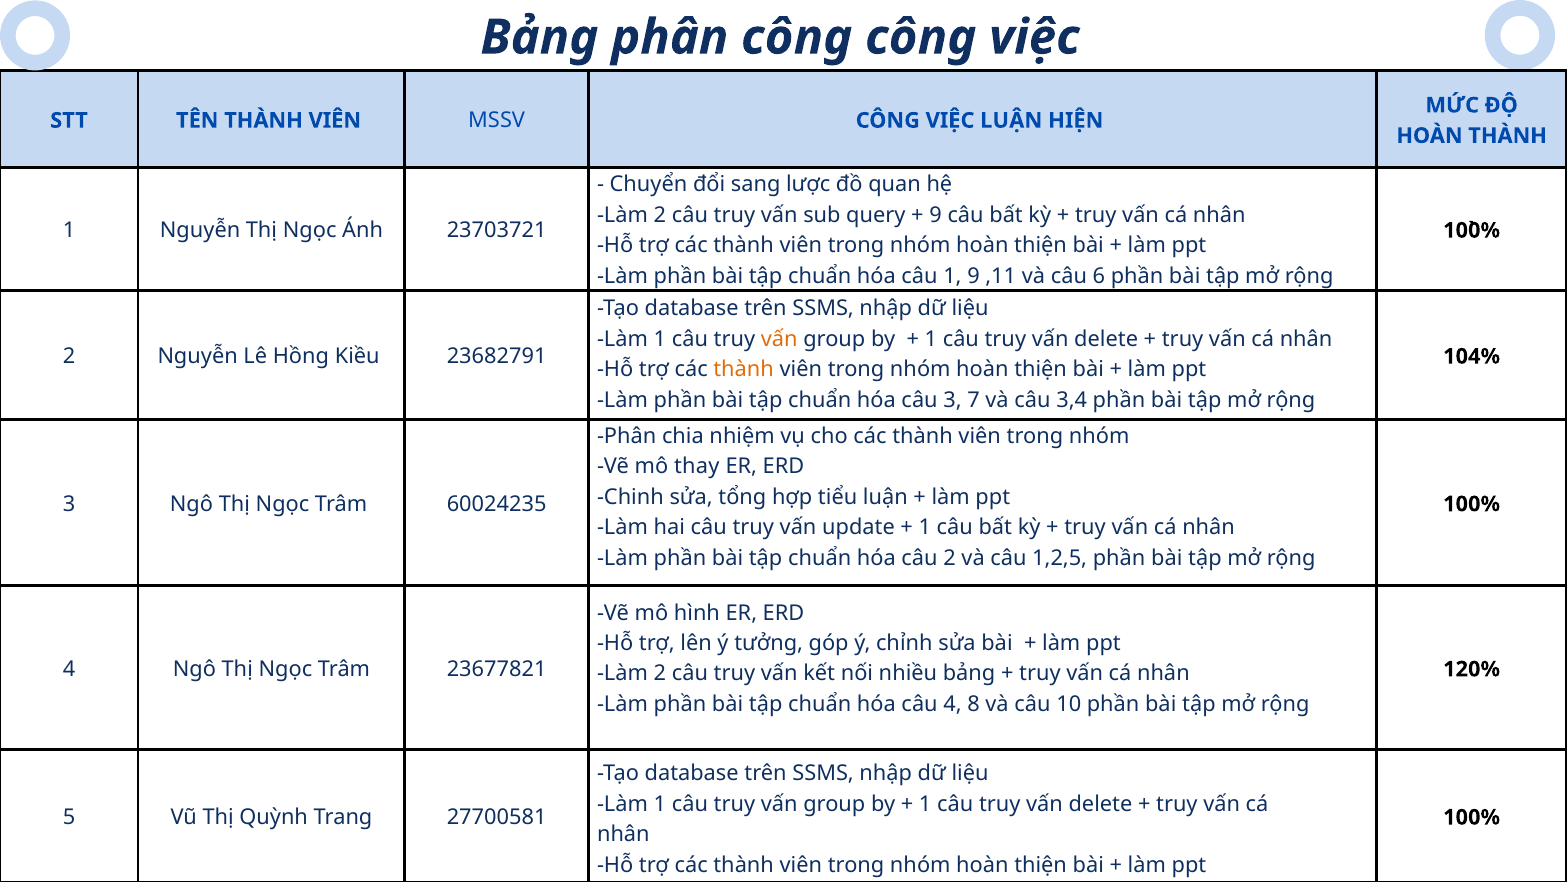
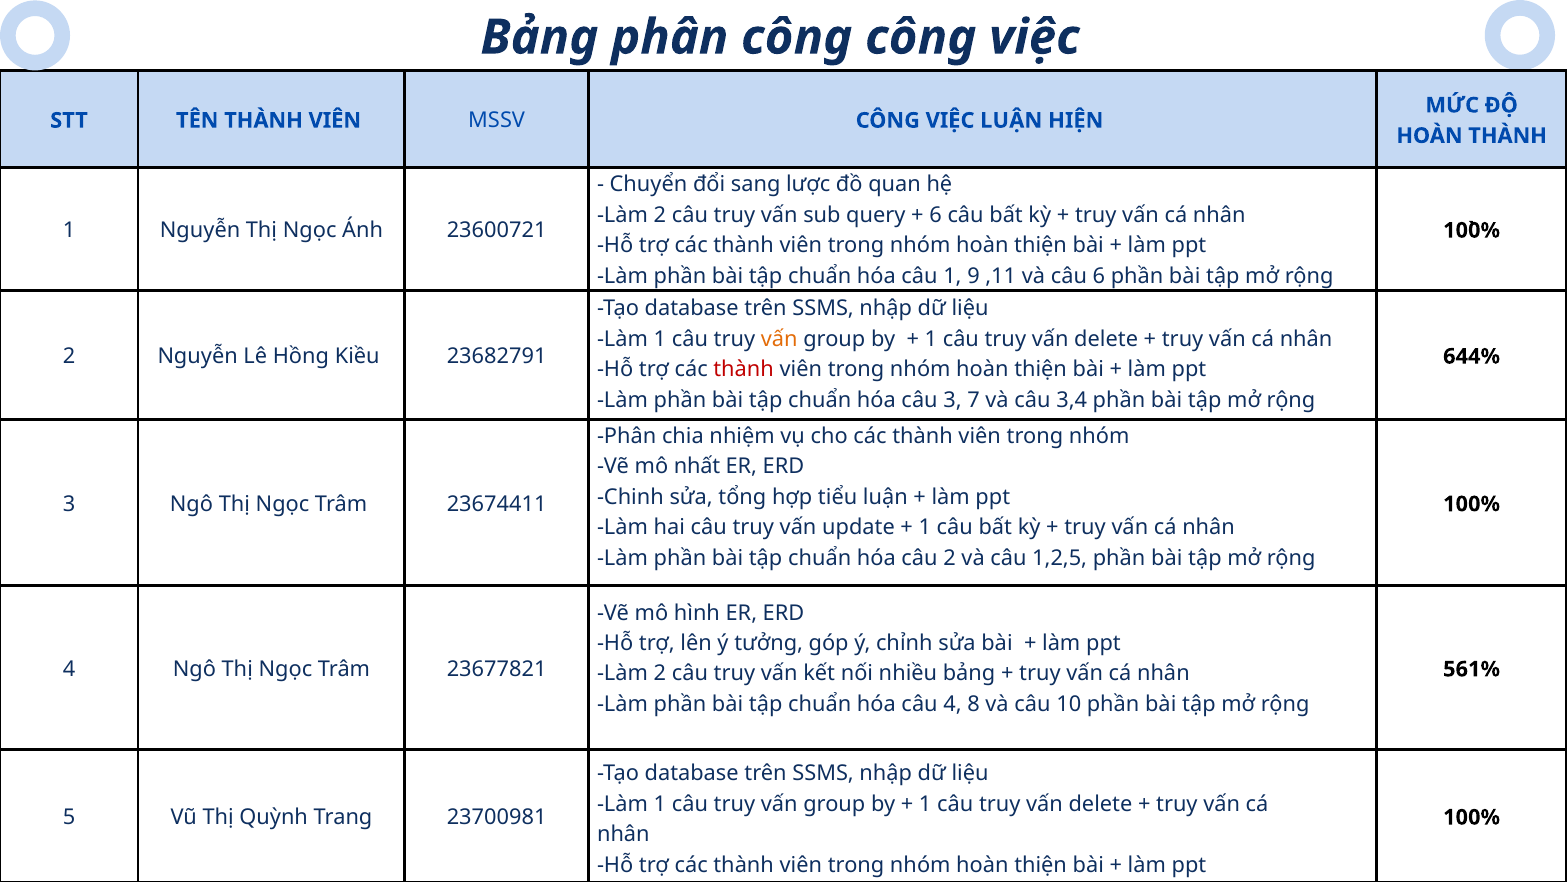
9 at (936, 215): 9 -> 6
23703721: 23703721 -> 23600721
104%: 104% -> 644%
thành at (744, 370) colour: orange -> red
thay: thay -> nhất
60024235: 60024235 -> 23674411
120%: 120% -> 561%
27700581: 27700581 -> 23700981
